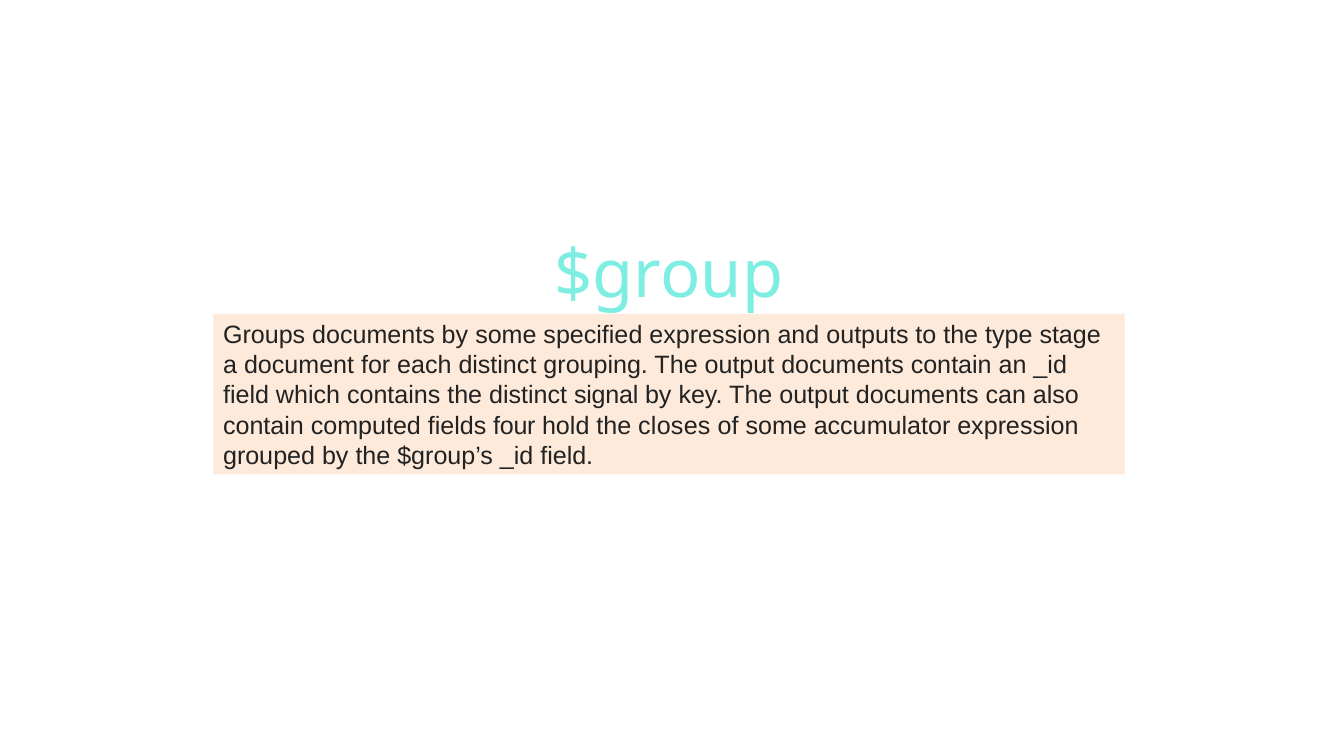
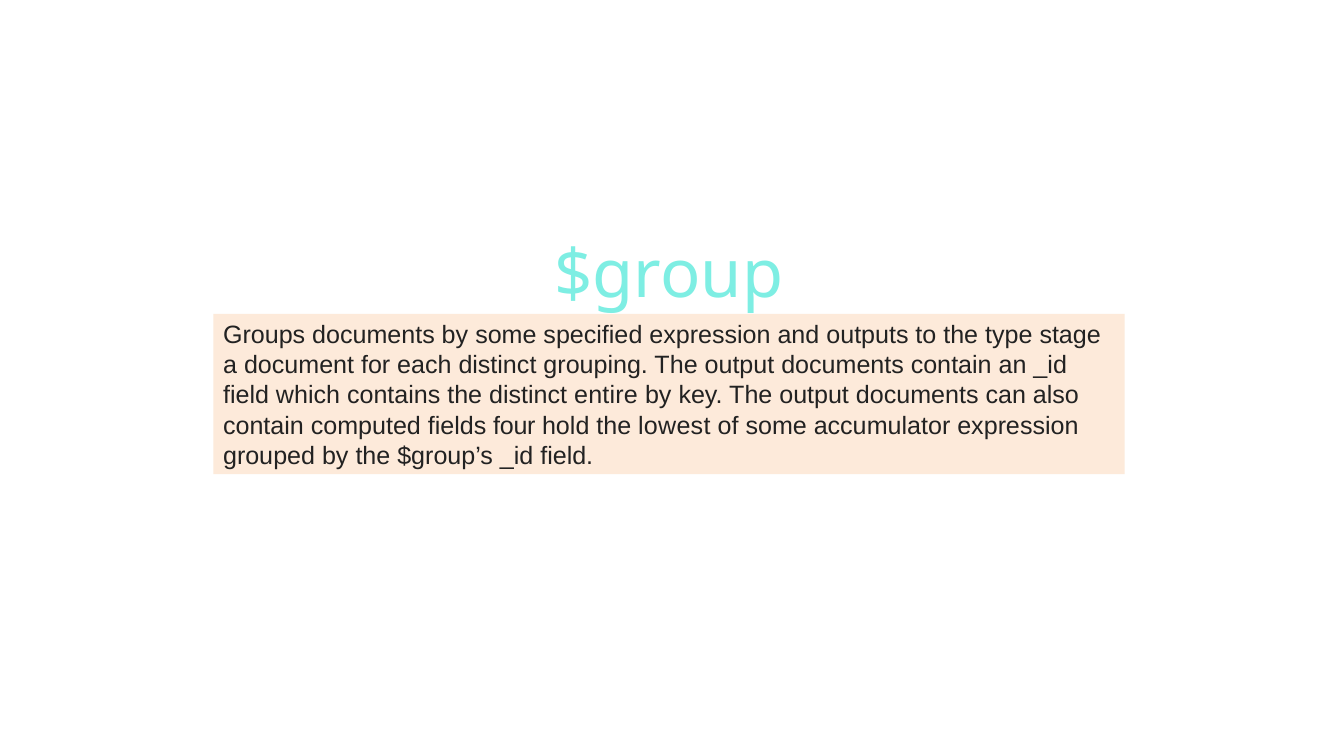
signal: signal -> entire
closes: closes -> lowest
